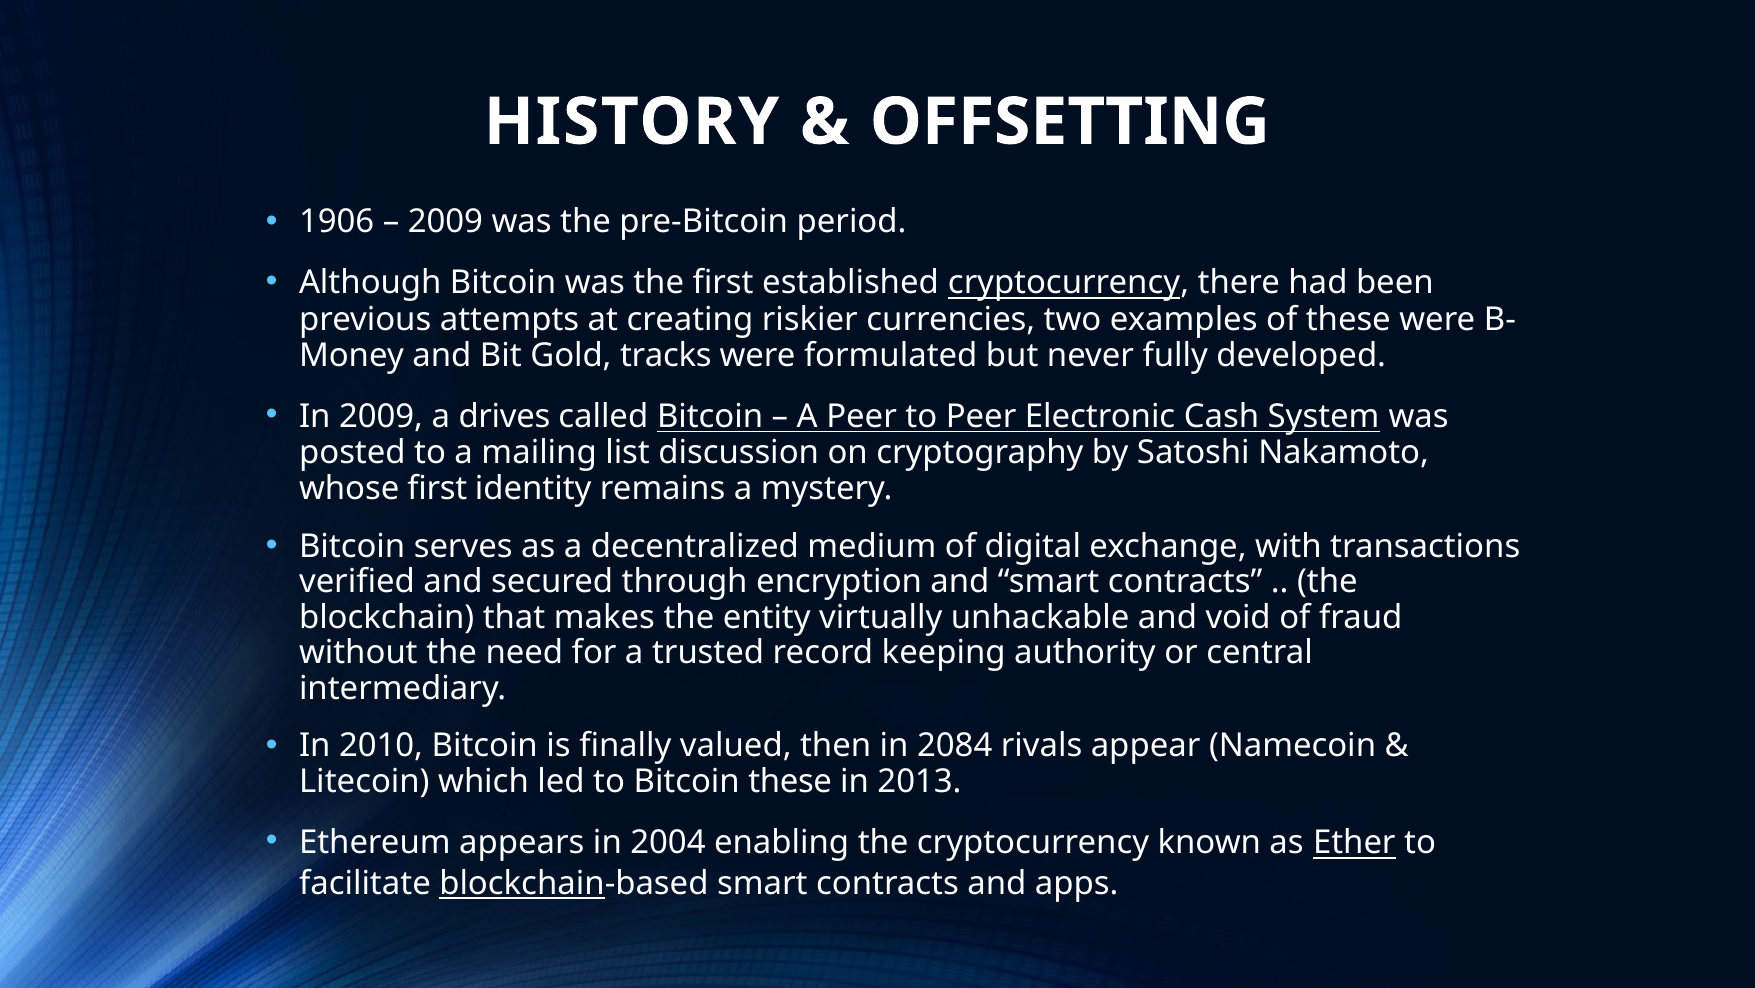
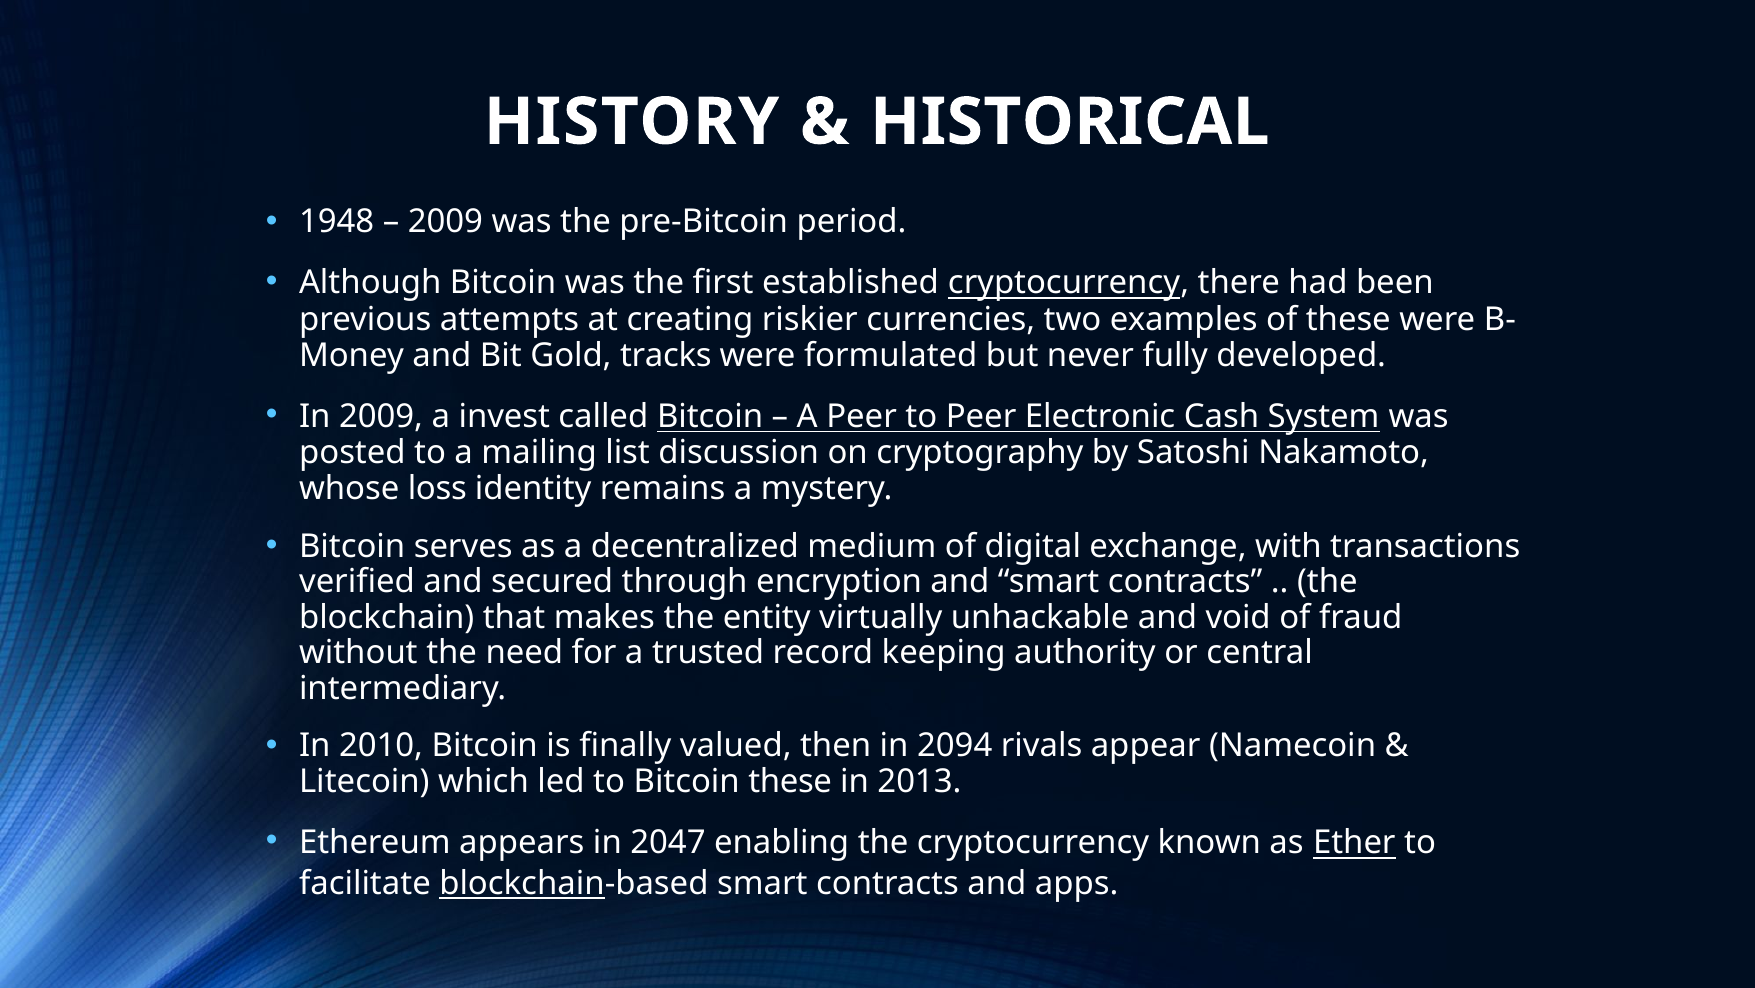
OFFSETTING: OFFSETTING -> HISTORICAL
1906: 1906 -> 1948
drives: drives -> invest
whose first: first -> loss
2084: 2084 -> 2094
2004: 2004 -> 2047
